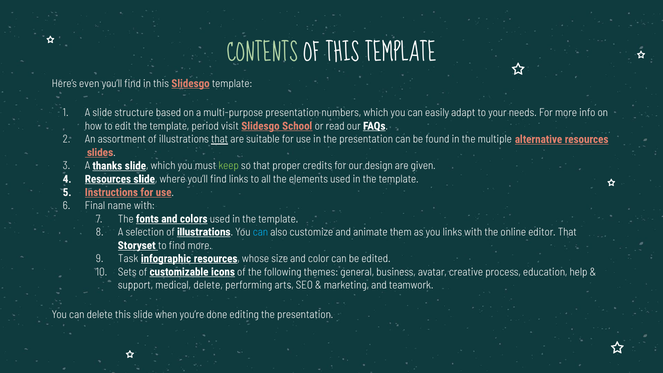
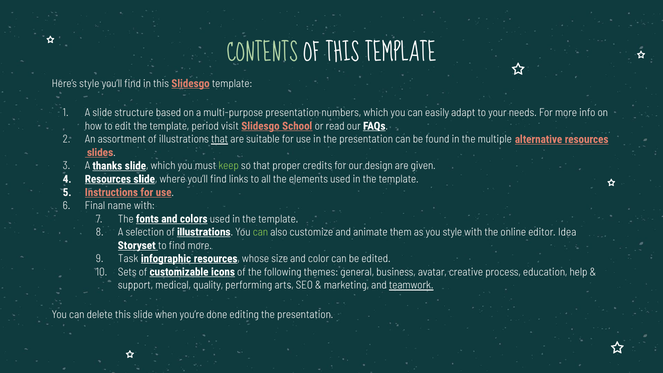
Here’s even: even -> style
can at (260, 232) colour: light blue -> light green
you links: links -> style
editor That: That -> Idea
medical delete: delete -> quality
teamwork underline: none -> present
